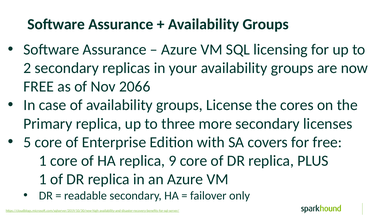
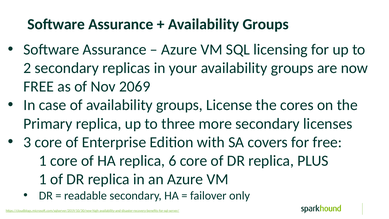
2066: 2066 -> 2069
5: 5 -> 3
9: 9 -> 6
